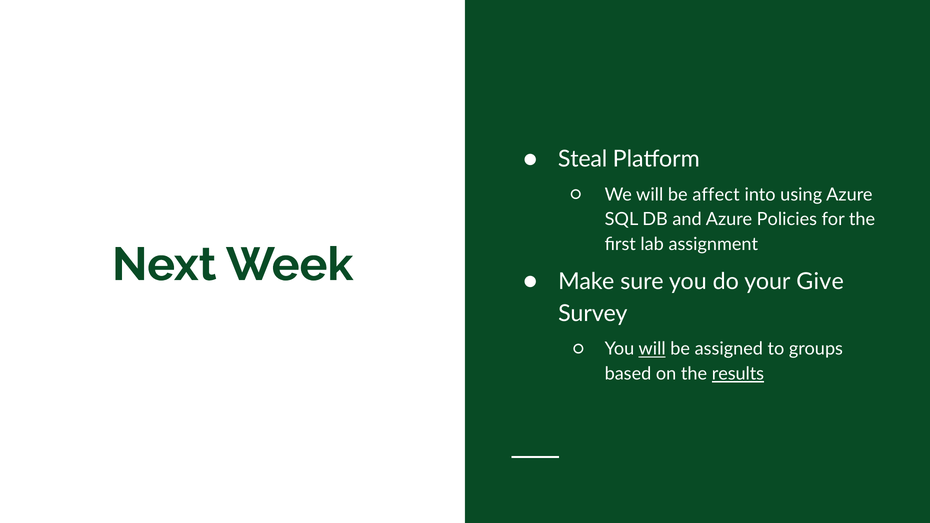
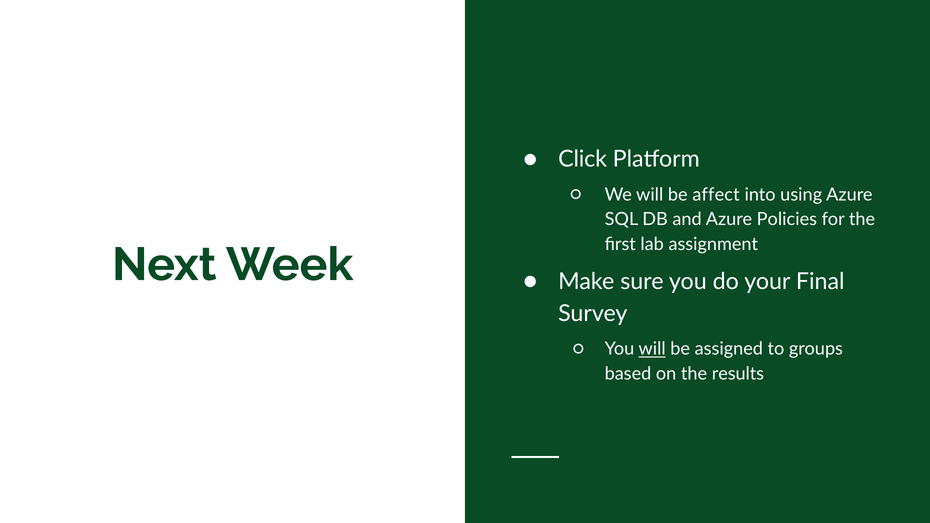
Steal: Steal -> Click
Give: Give -> Final
results underline: present -> none
